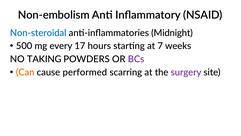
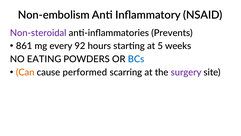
Non-steroidal colour: blue -> purple
Midnight: Midnight -> Prevents
500: 500 -> 861
17: 17 -> 92
7: 7 -> 5
TAKING: TAKING -> EATING
BCs colour: purple -> blue
